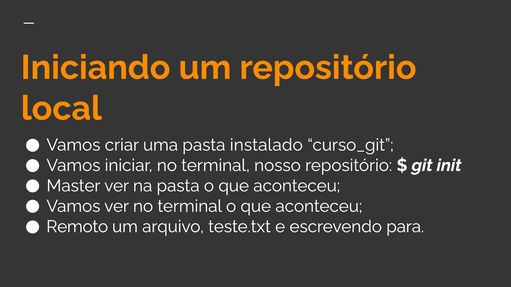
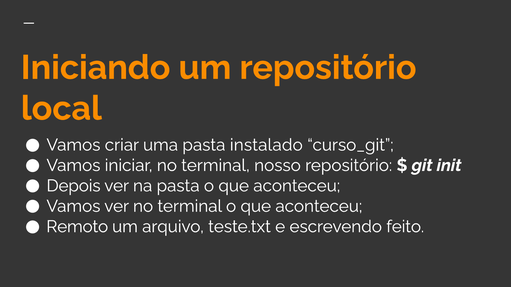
Master: Master -> Depois
para: para -> feito
